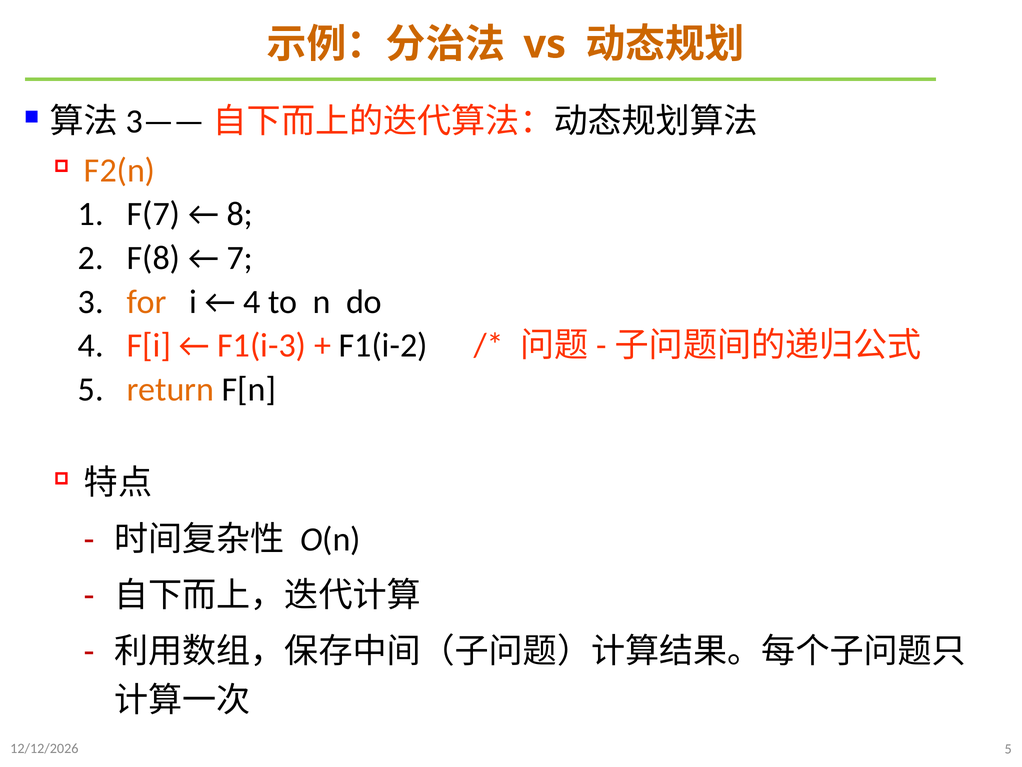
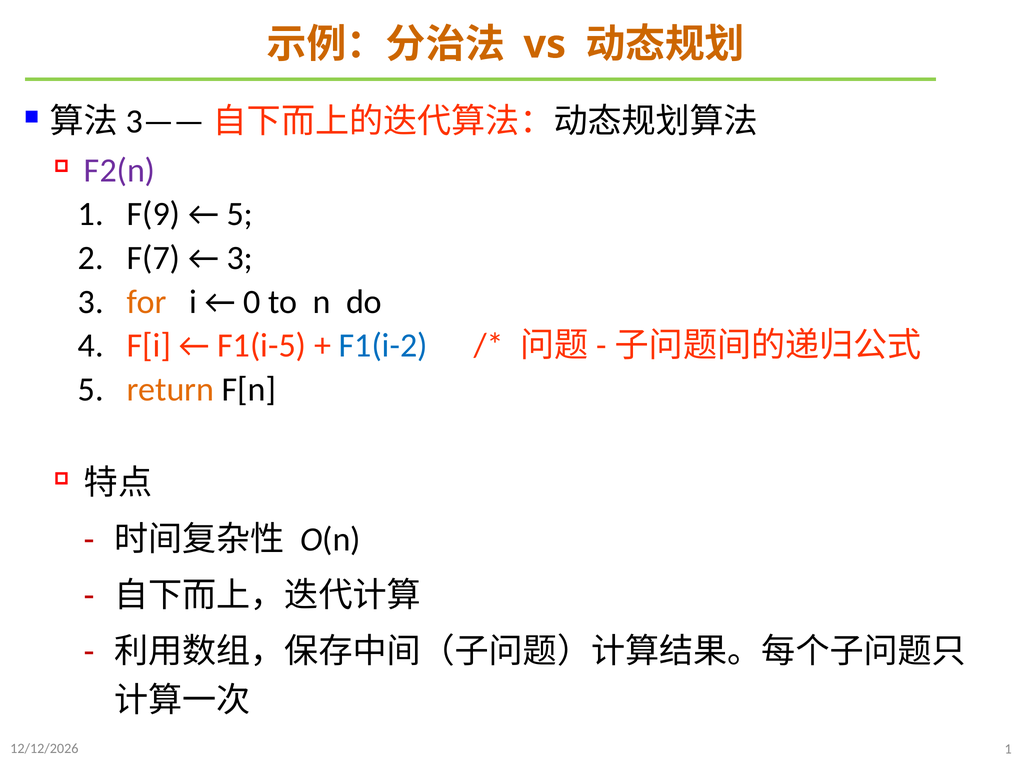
F2(n colour: orange -> purple
F(7: F(7 -> F(9
8 at (240, 214): 8 -> 5
F(8: F(8 -> F(7
7 at (240, 258): 7 -> 3
4 at (252, 302): 4 -> 0
F1(i-3: F1(i-3 -> F1(i-5
F1(i-2 colour: black -> blue
5 at (1008, 748): 5 -> 1
